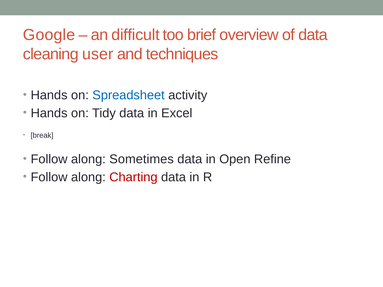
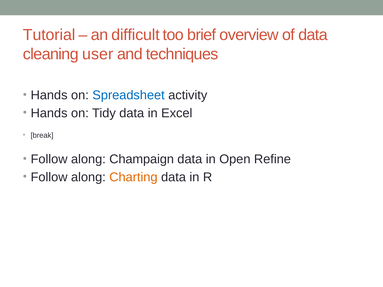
Google: Google -> Tutorial
Sometimes: Sometimes -> Champaign
Charting colour: red -> orange
